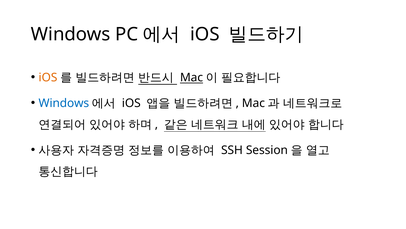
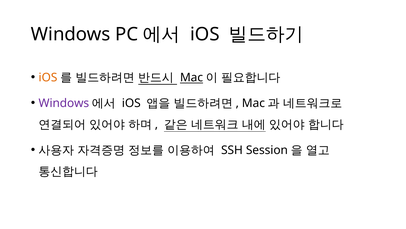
Windows at (64, 103) colour: blue -> purple
